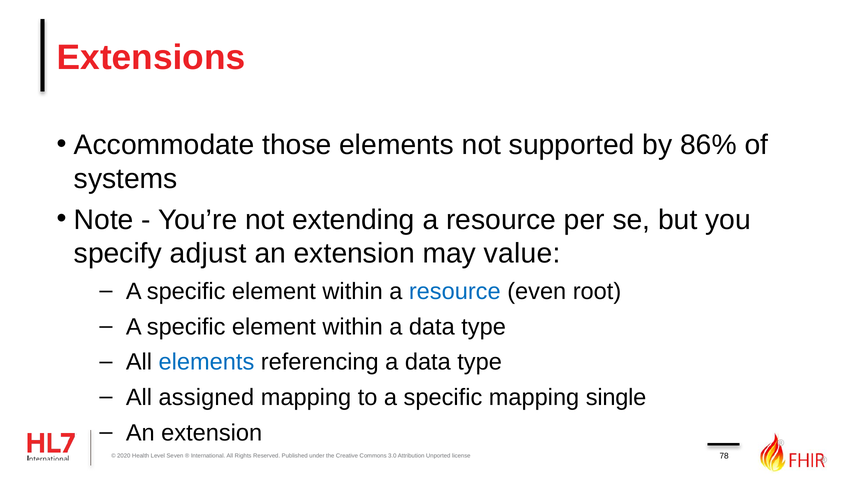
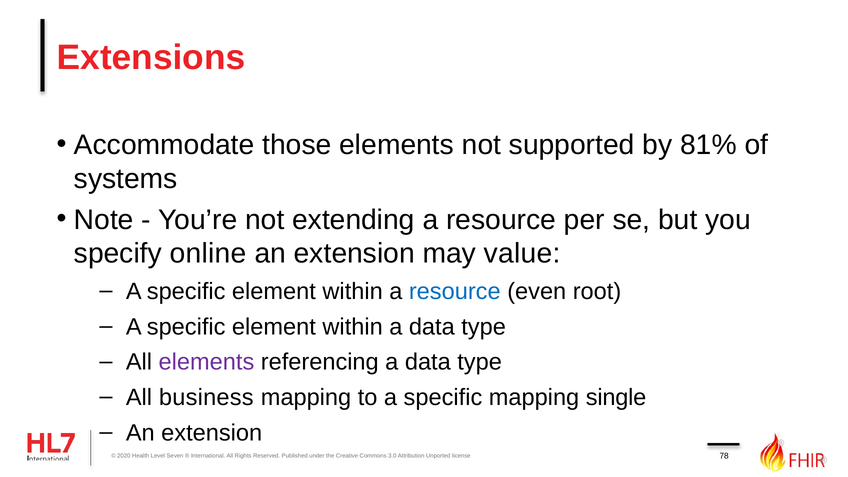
86%: 86% -> 81%
adjust: adjust -> online
elements at (206, 362) colour: blue -> purple
assigned: assigned -> business
